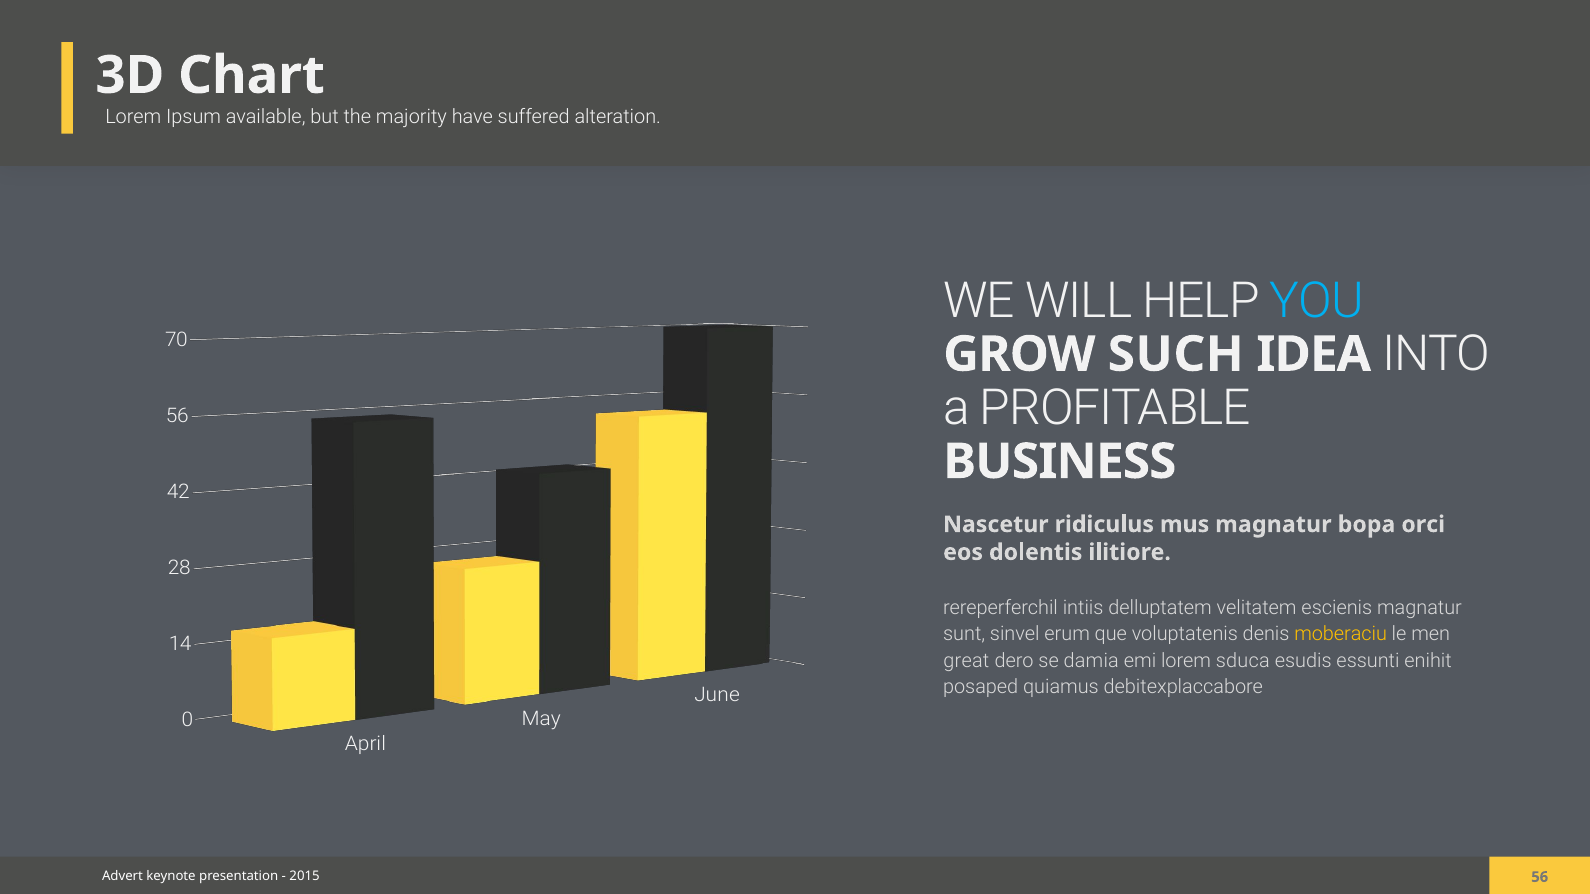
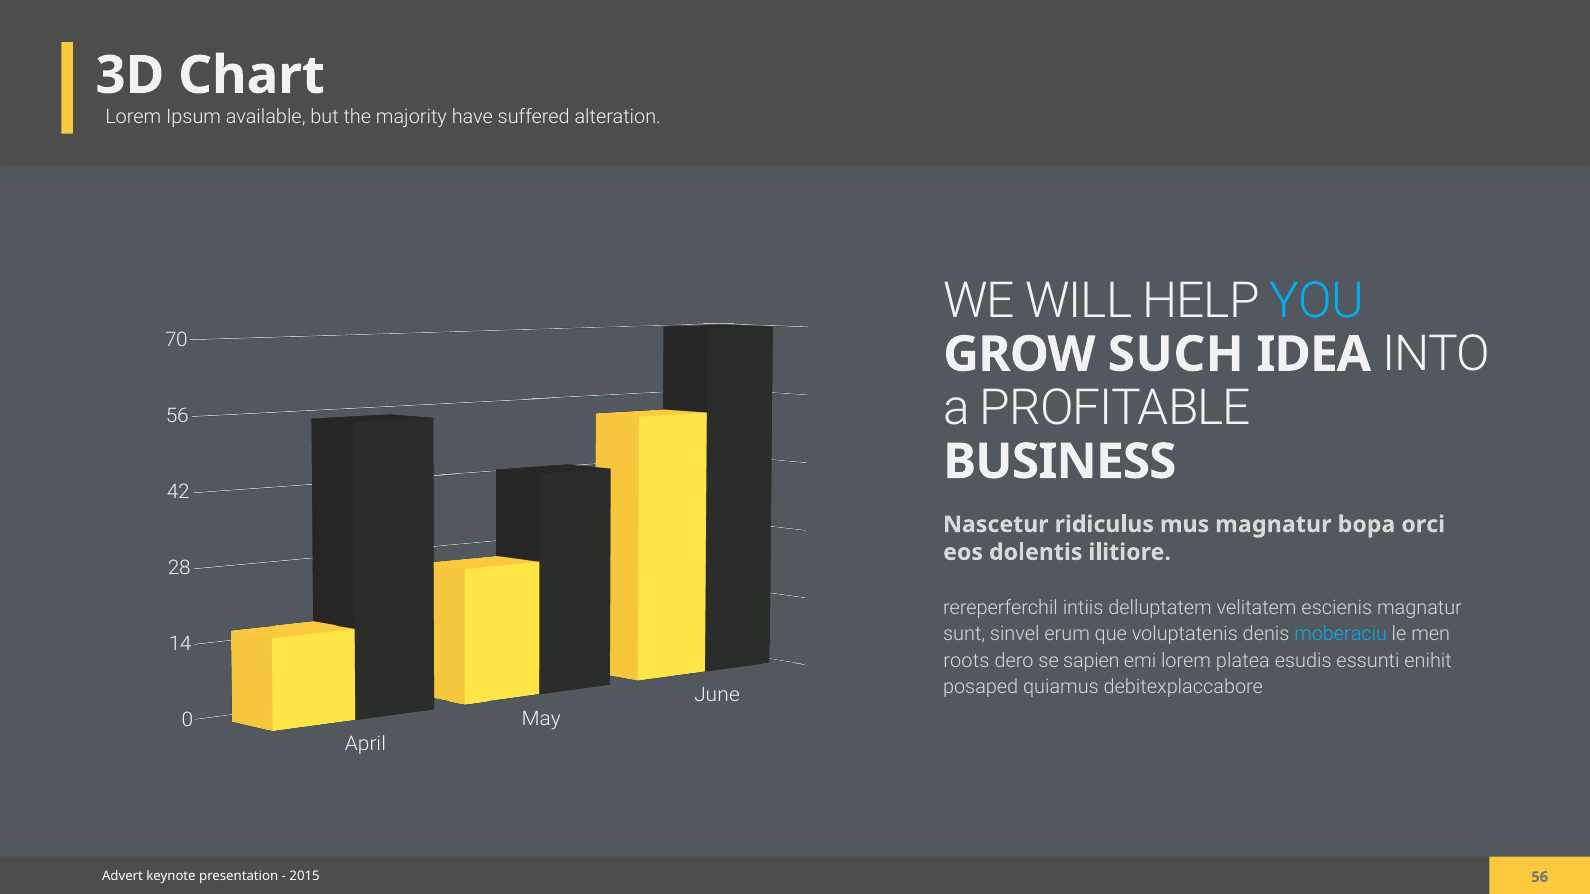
moberaciu colour: yellow -> light blue
great: great -> roots
damia: damia -> sapien
sduca: sduca -> platea
